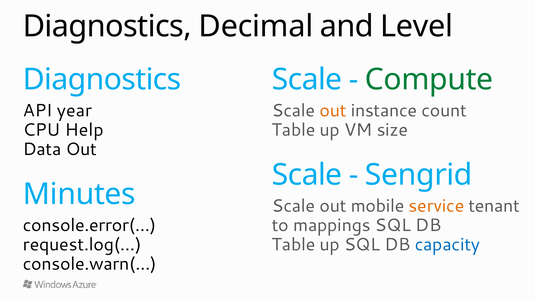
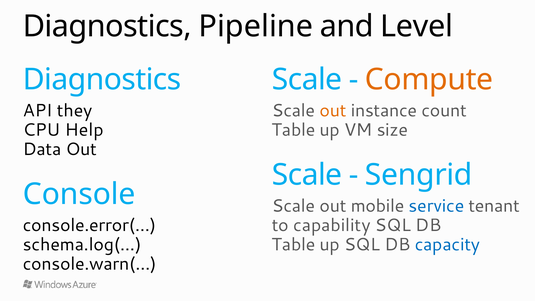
Decimal: Decimal -> Pipeline
Compute colour: green -> orange
year: year -> they
Minutes: Minutes -> Console
service colour: orange -> blue
mappings: mappings -> capability
request.log(…: request.log(… -> schema.log(…
